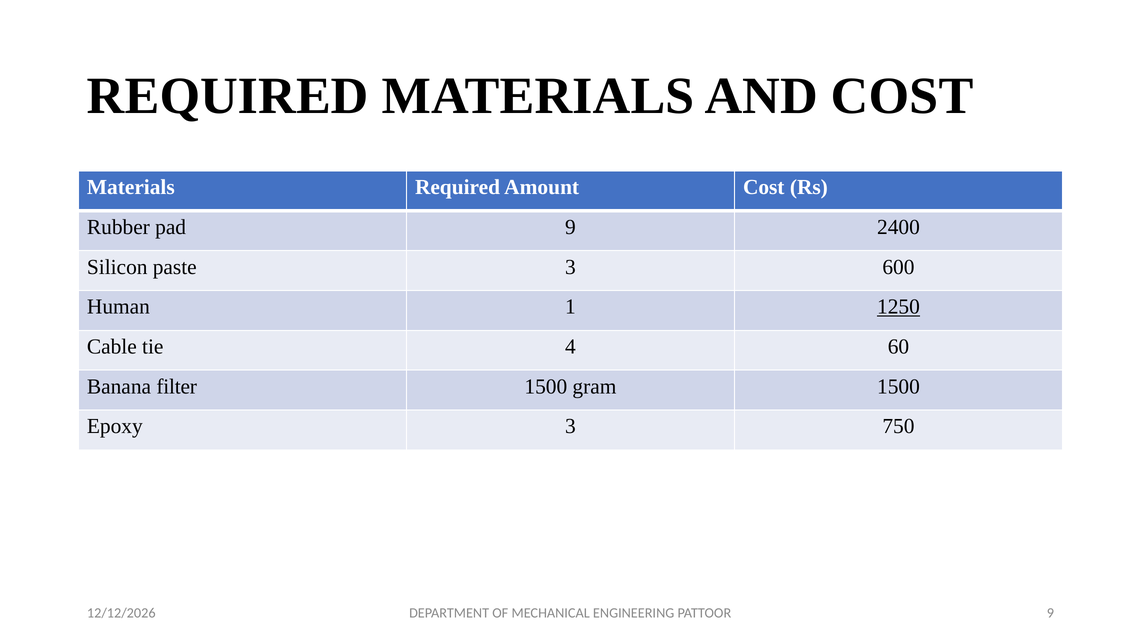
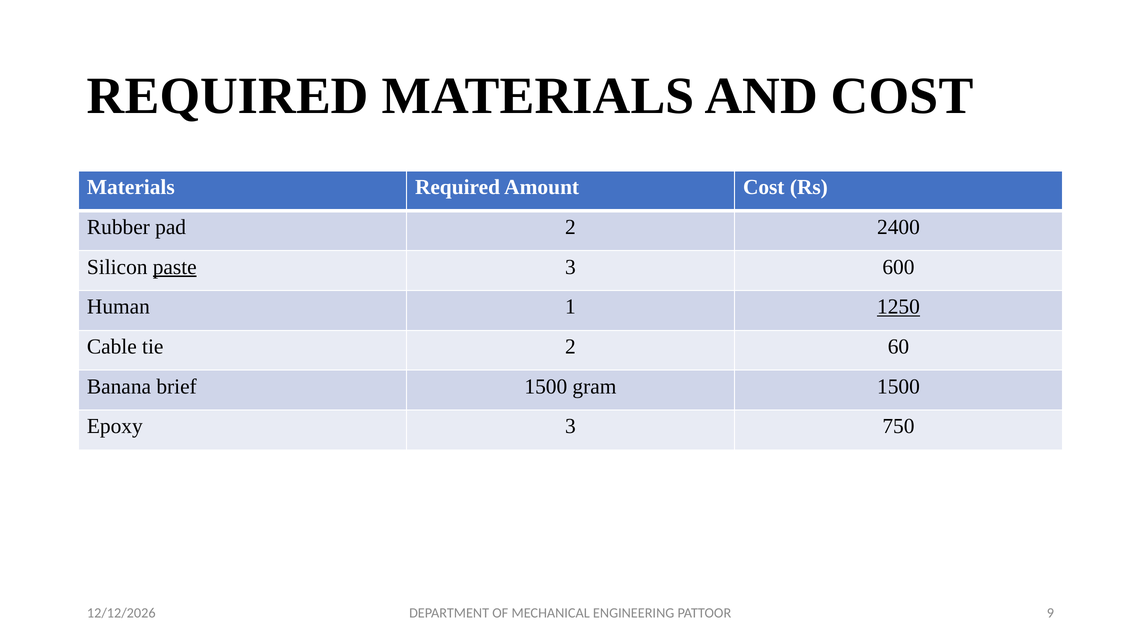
pad 9: 9 -> 2
paste underline: none -> present
tie 4: 4 -> 2
filter: filter -> brief
